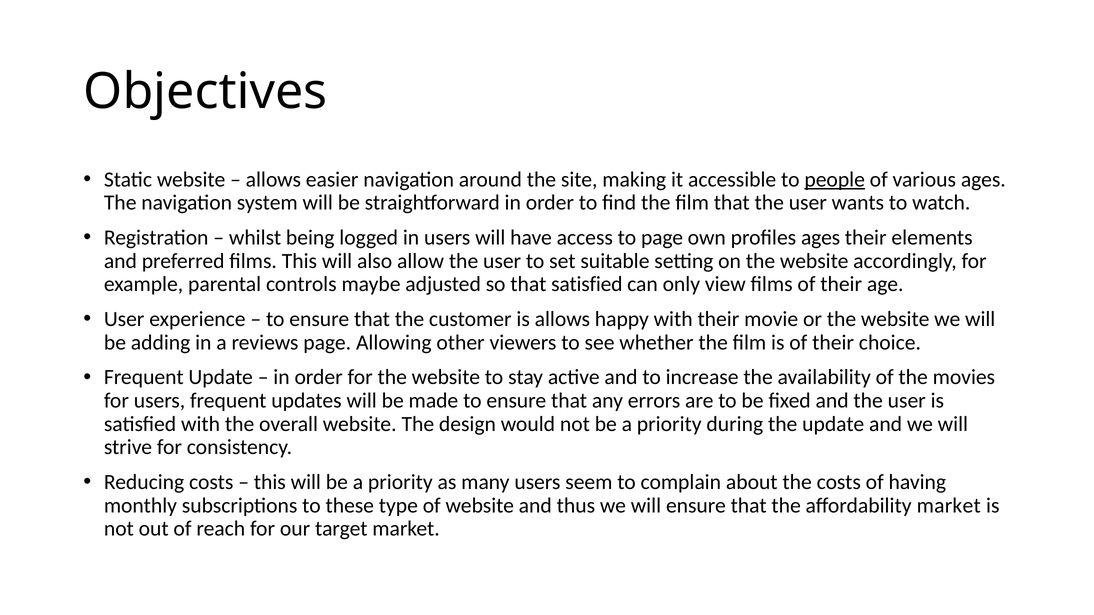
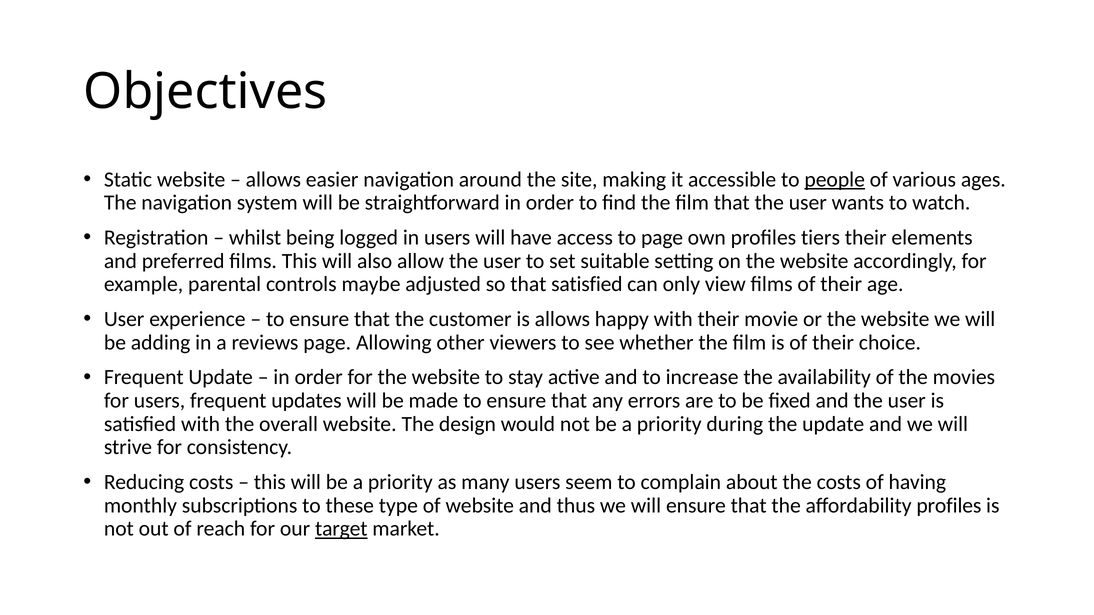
profiles ages: ages -> tiers
affordability market: market -> profiles
target underline: none -> present
